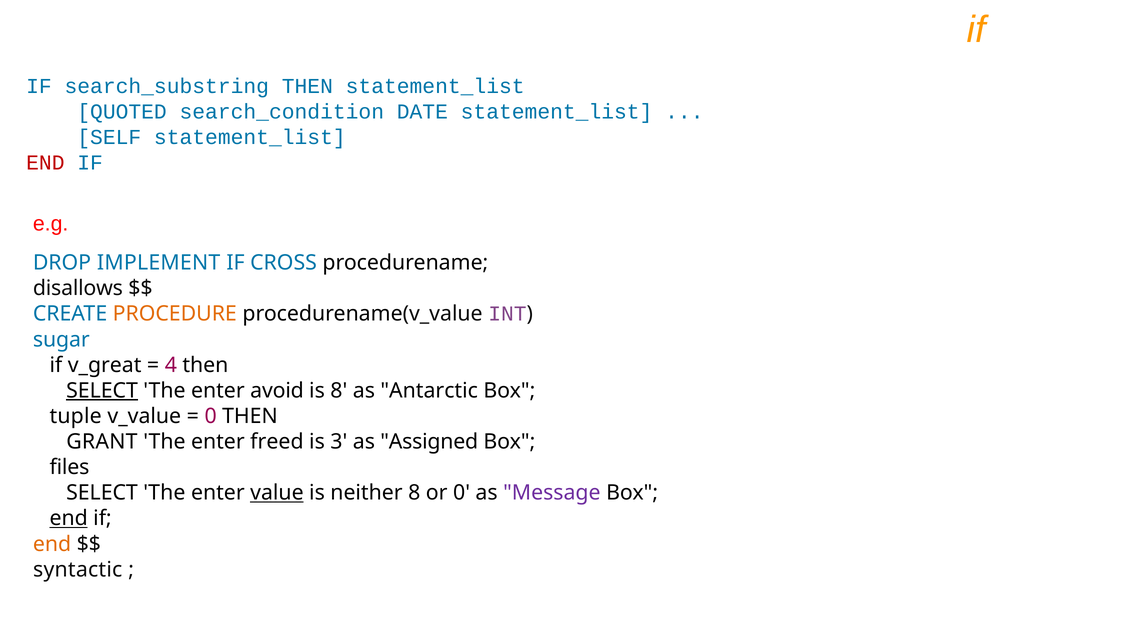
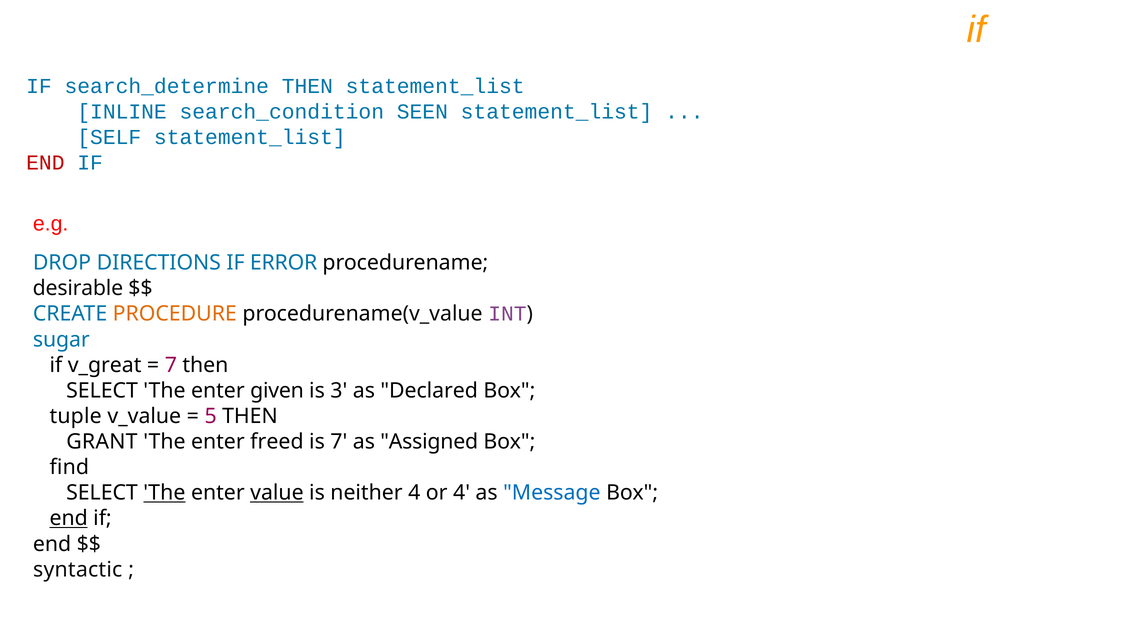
search_substring: search_substring -> search_determine
QUOTED: QUOTED -> INLINE
DATE: DATE -> SEEN
IMPLEMENT: IMPLEMENT -> DIRECTIONS
CROSS: CROSS -> ERROR
disallows: disallows -> desirable
4 at (171, 365): 4 -> 7
SELECT at (102, 391) underline: present -> none
avoid: avoid -> given
is 8: 8 -> 3
Antarctic: Antarctic -> Declared
0 at (211, 416): 0 -> 5
is 3: 3 -> 7
files: files -> find
The at (164, 493) underline: none -> present
neither 8: 8 -> 4
or 0: 0 -> 4
Message colour: purple -> blue
end at (52, 544) colour: orange -> black
